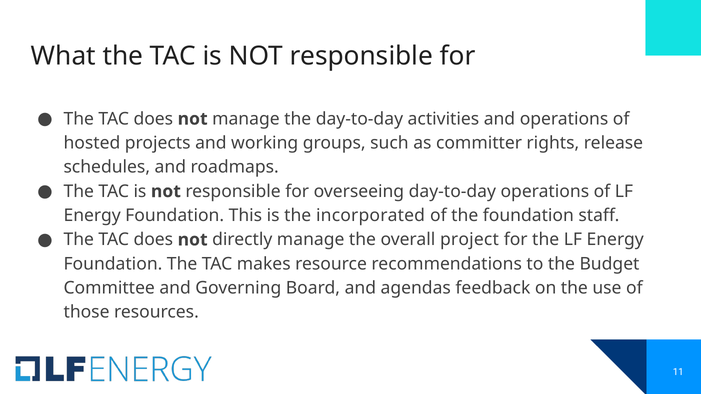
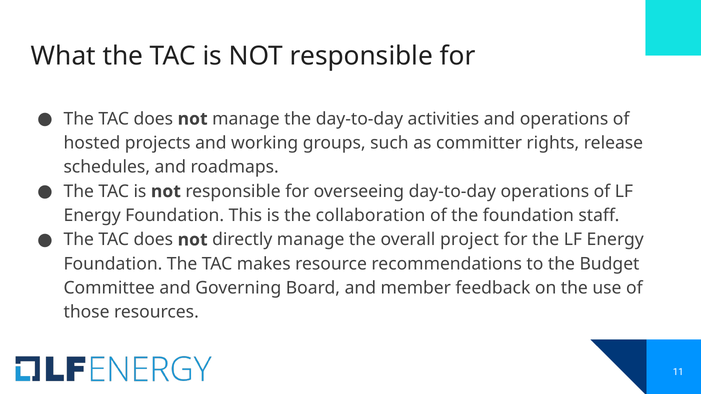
incorporated: incorporated -> collaboration
agendas: agendas -> member
